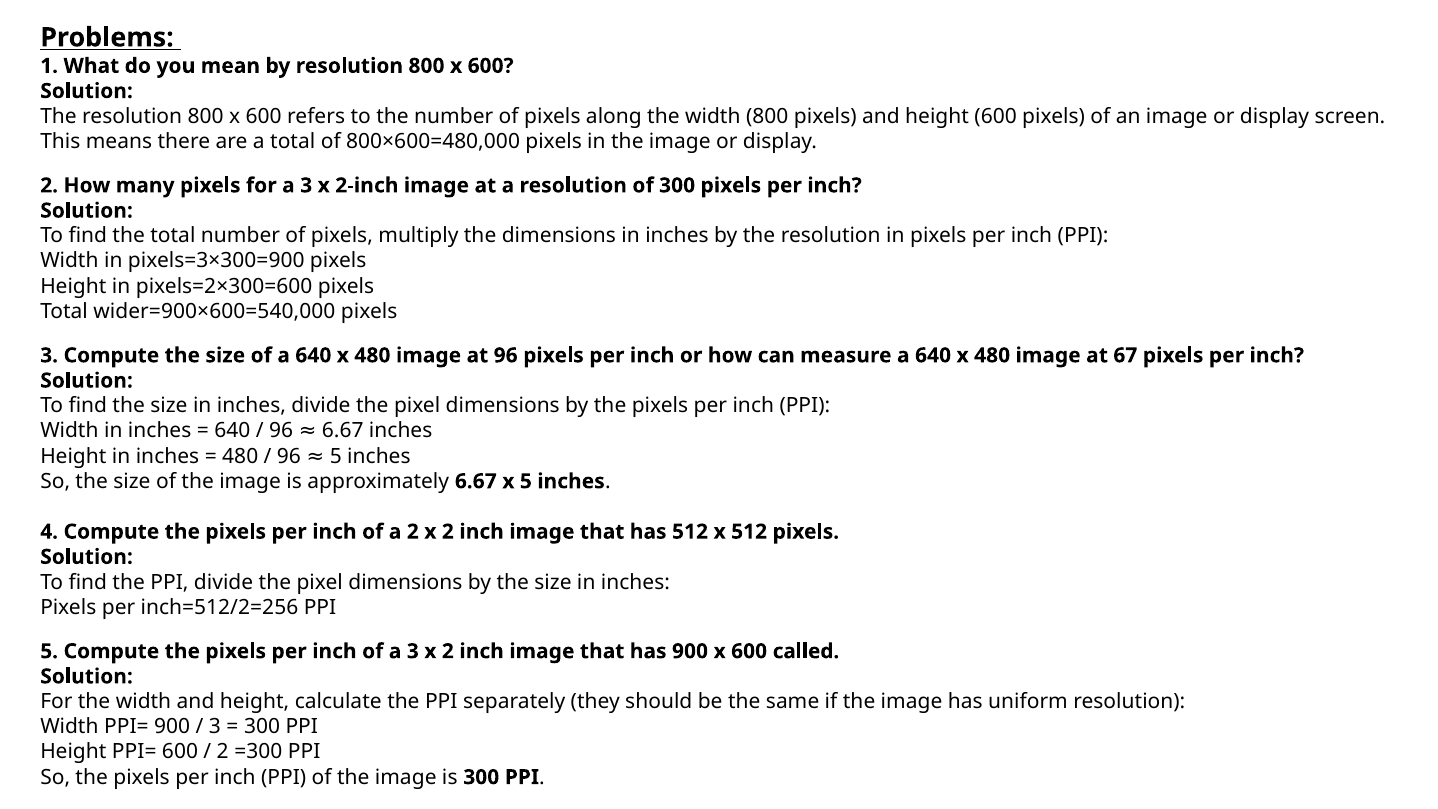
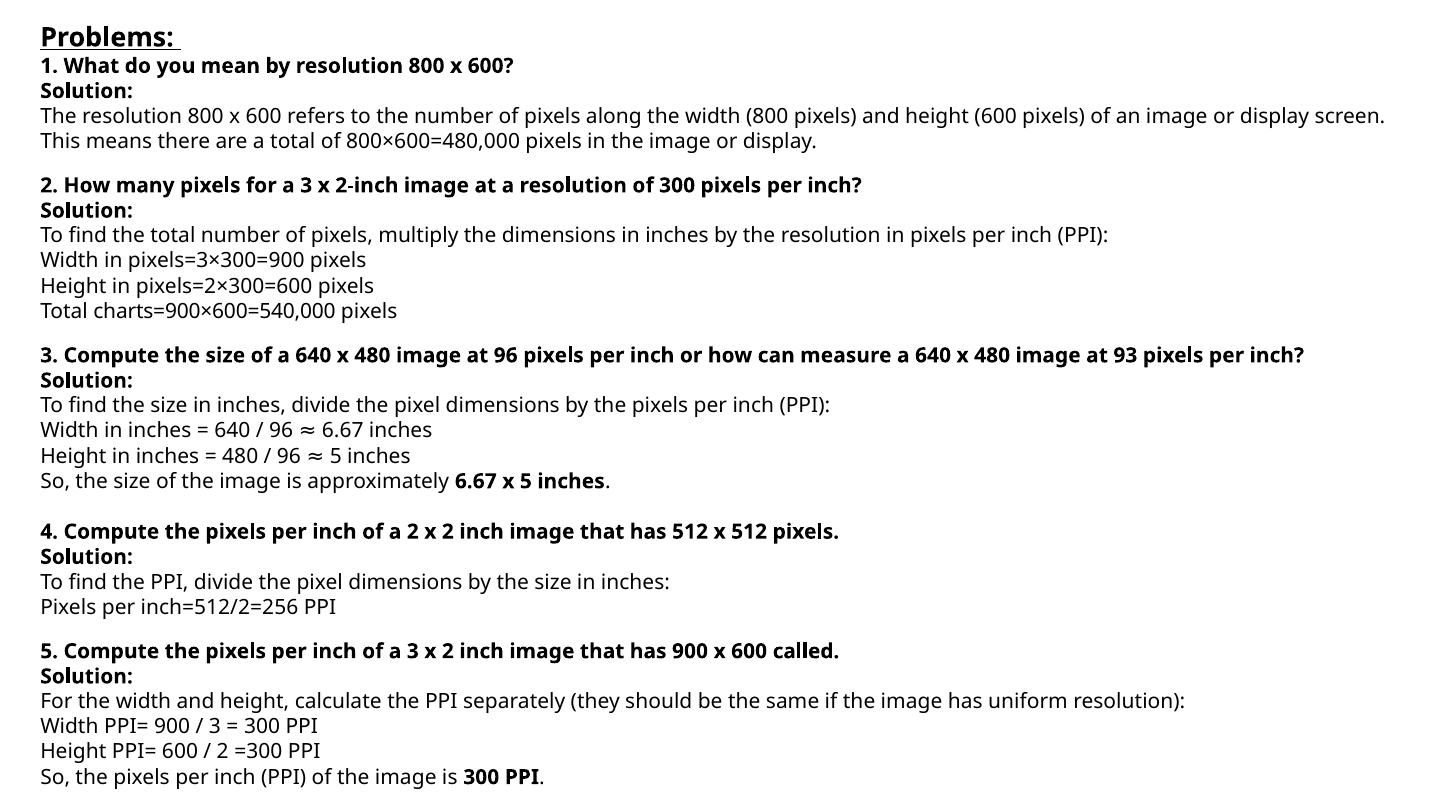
wider=900×600=540,000: wider=900×600=540,000 -> charts=900×600=540,000
67: 67 -> 93
